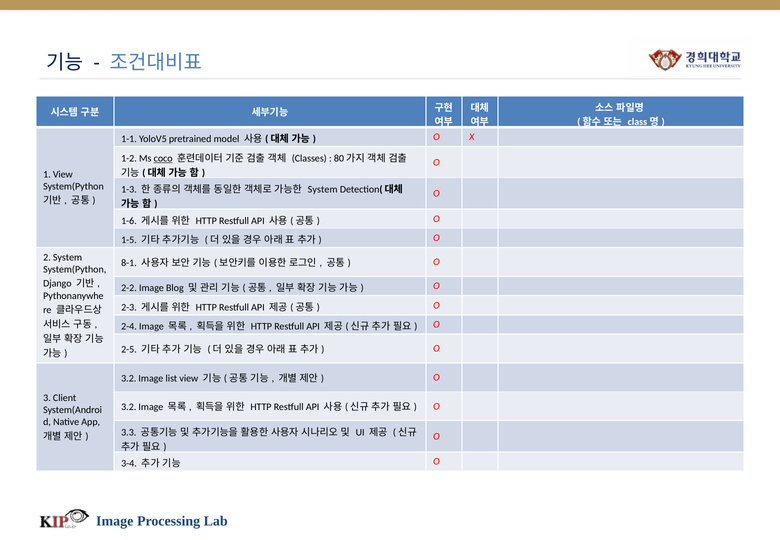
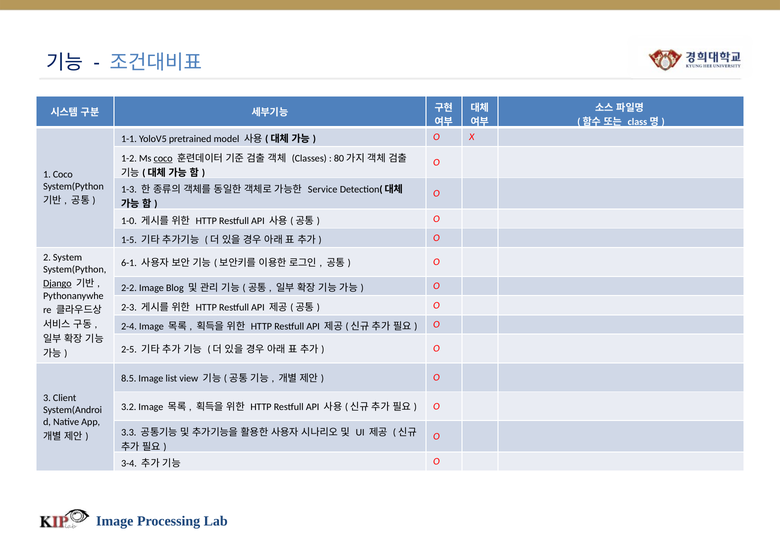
1 View: View -> Coco
System at (323, 190): System -> Service
1-6: 1-6 -> 1-0
8-1: 8-1 -> 6-1
Django underline: none -> present
3.2 at (129, 378): 3.2 -> 8.5
